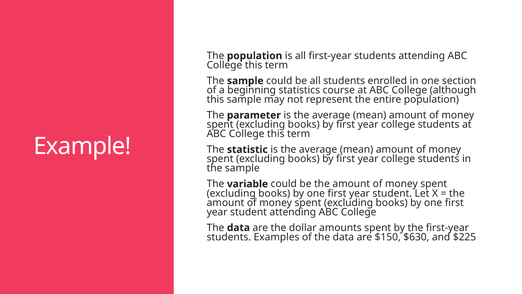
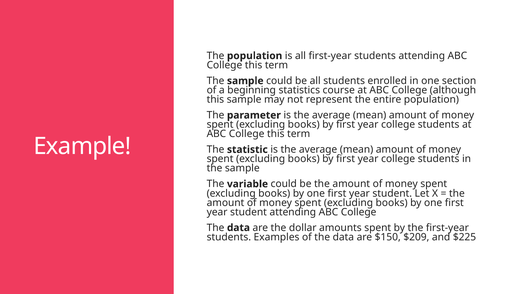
$630: $630 -> $209
